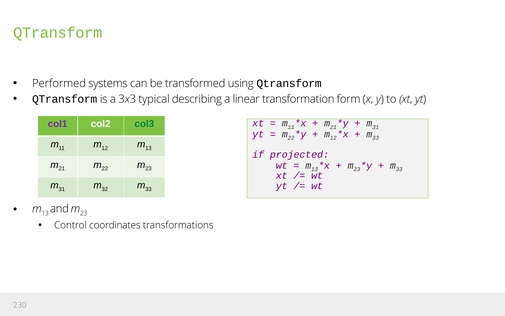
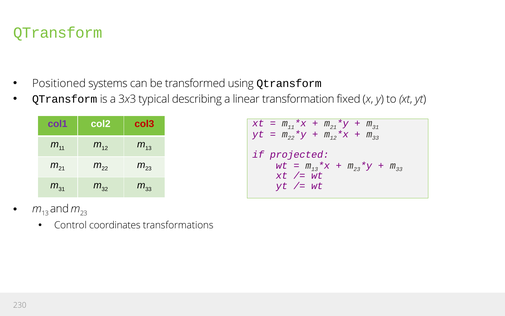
Performed: Performed -> Positioned
form: form -> fixed
col3 colour: green -> red
